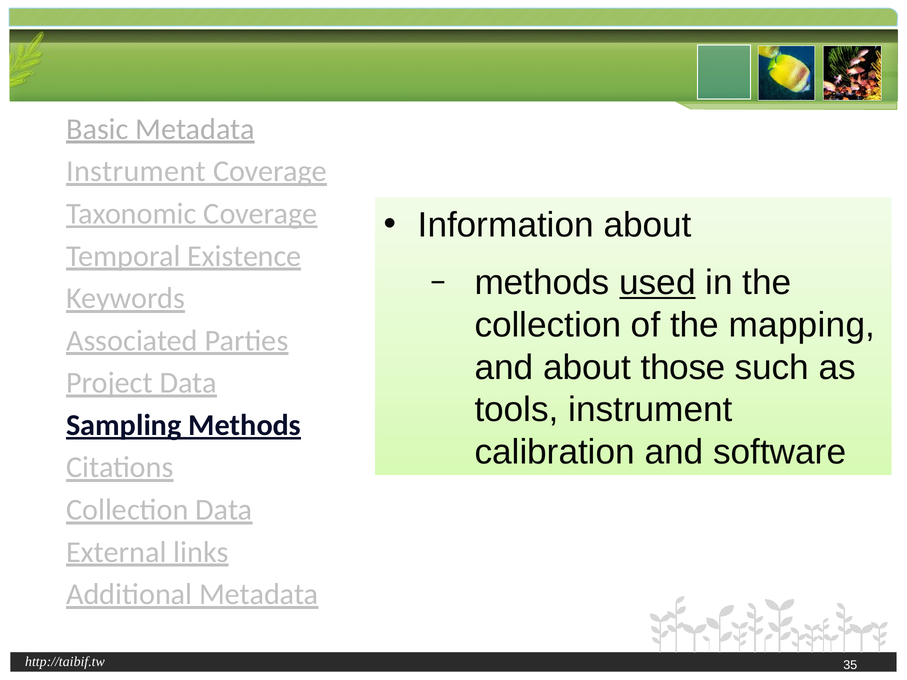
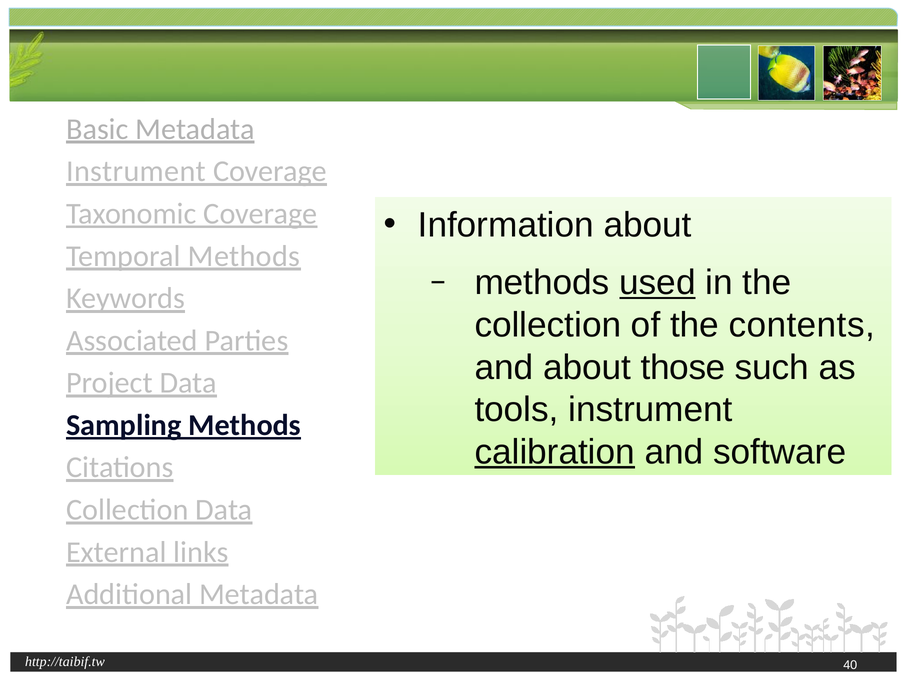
Temporal Existence: Existence -> Methods
mapping: mapping -> contents
calibration underline: none -> present
35: 35 -> 40
